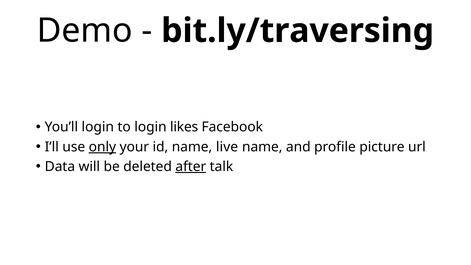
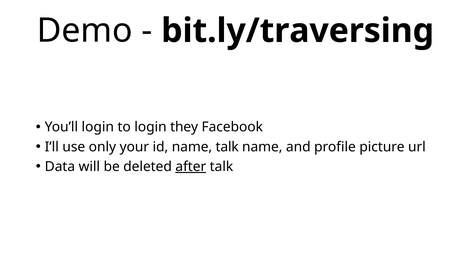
likes: likes -> they
only underline: present -> none
name live: live -> talk
